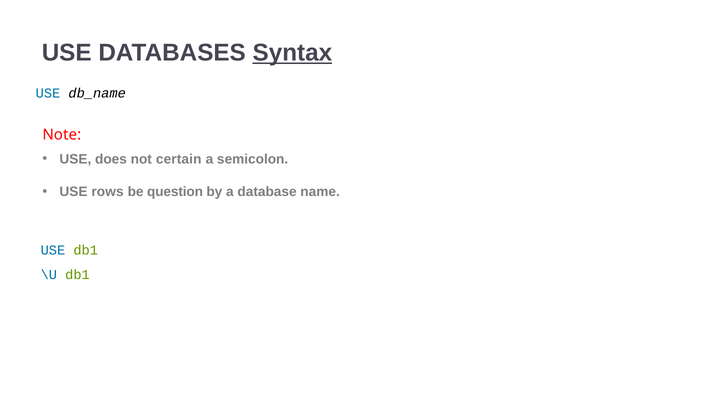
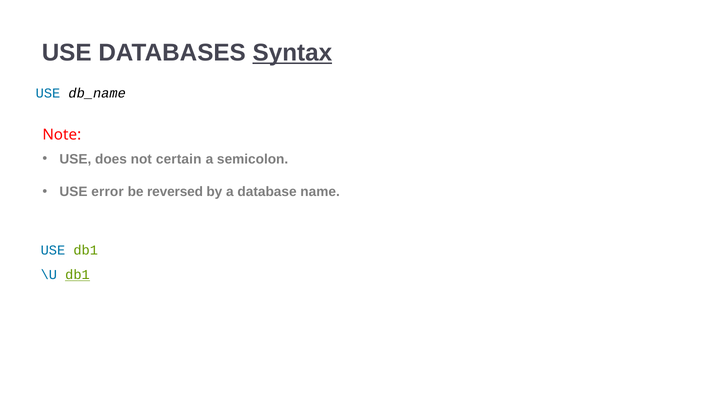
rows: rows -> error
question: question -> reversed
db1 at (77, 275) underline: none -> present
